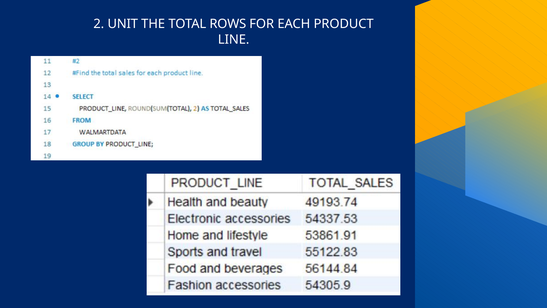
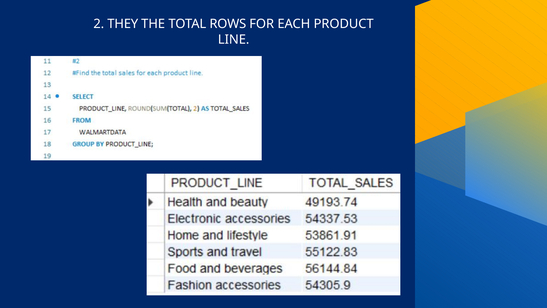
UNIT: UNIT -> THEY
